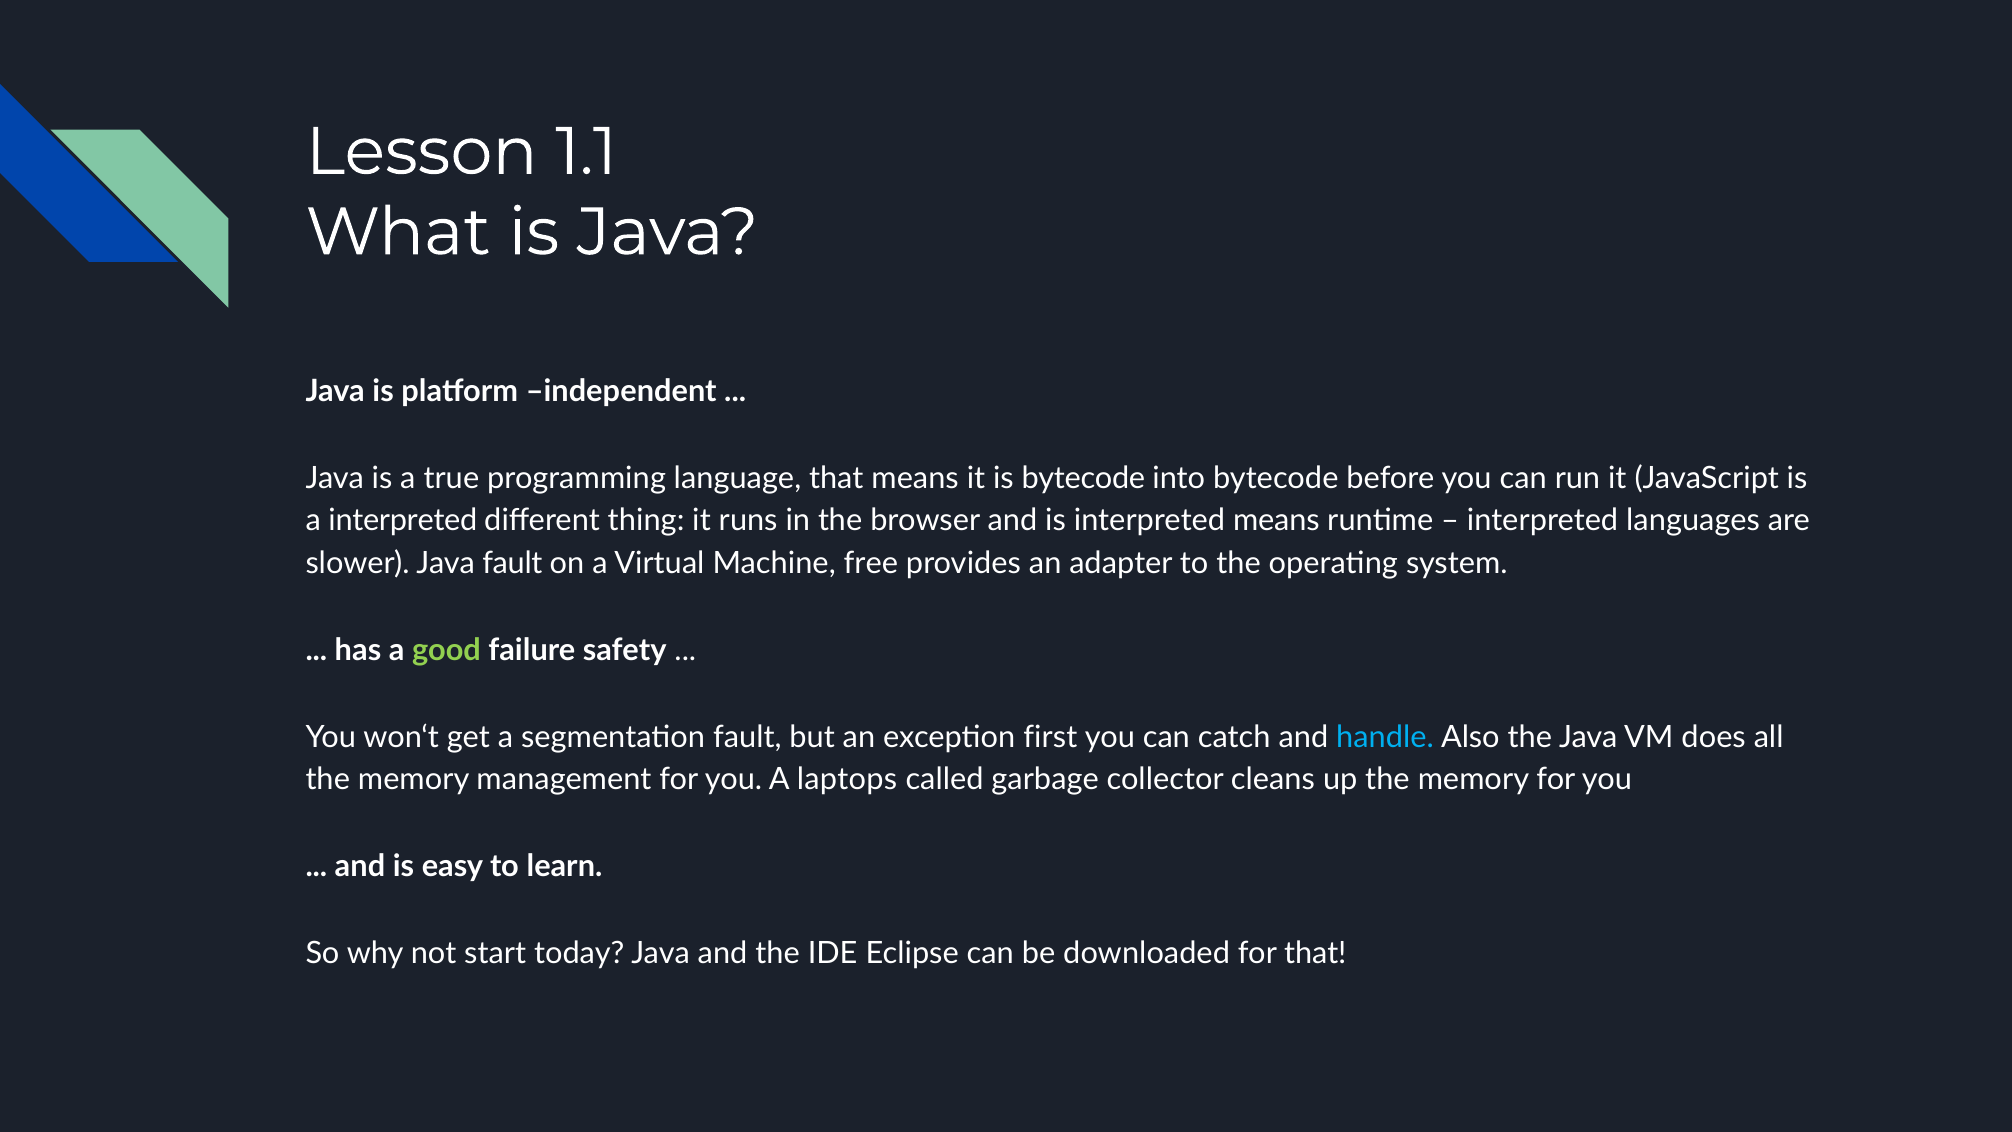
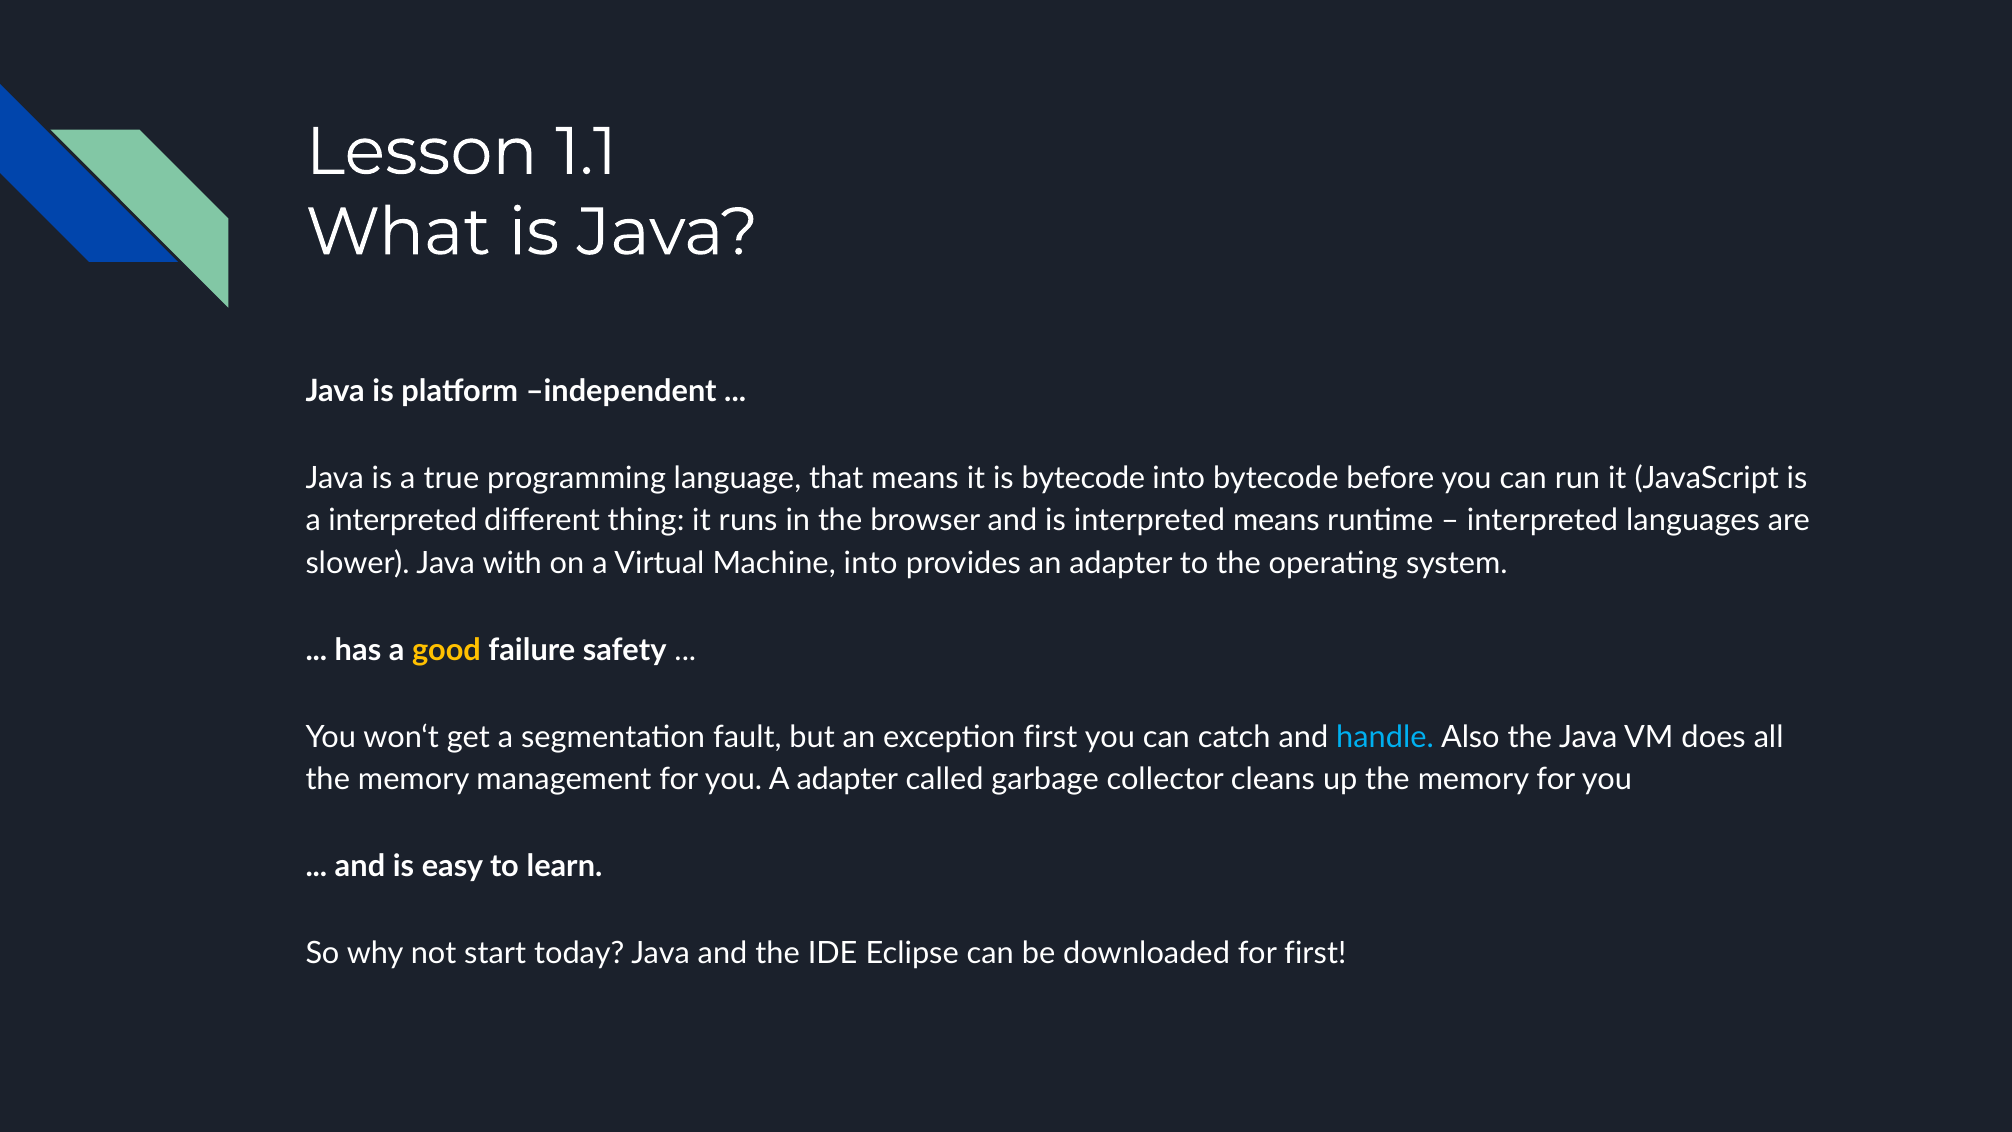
Java fault: fault -> with
Machine free: free -> into
good colour: light green -> yellow
A laptops: laptops -> adapter
for that: that -> first
